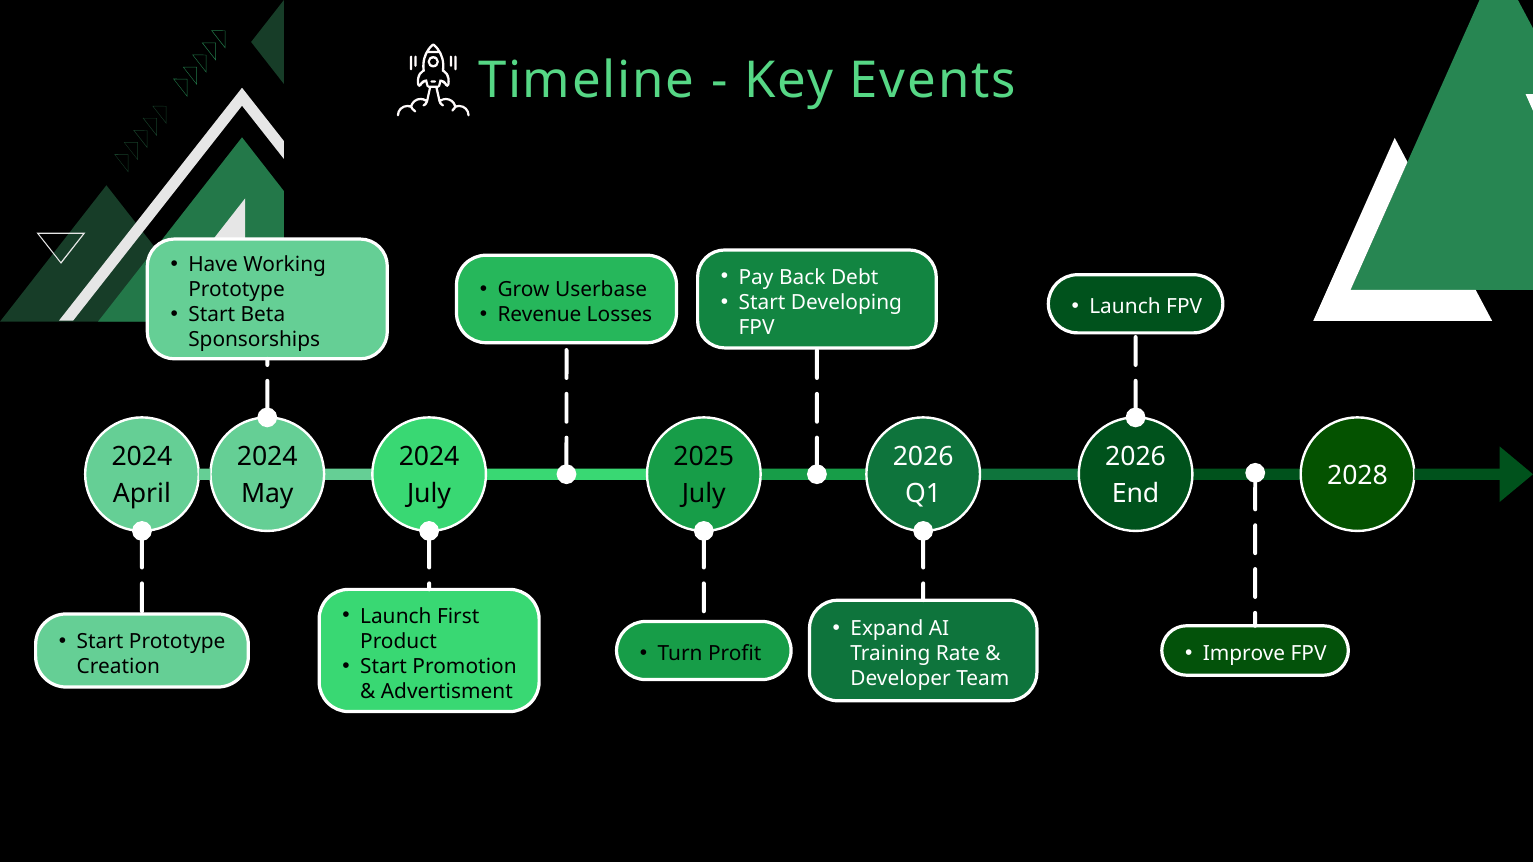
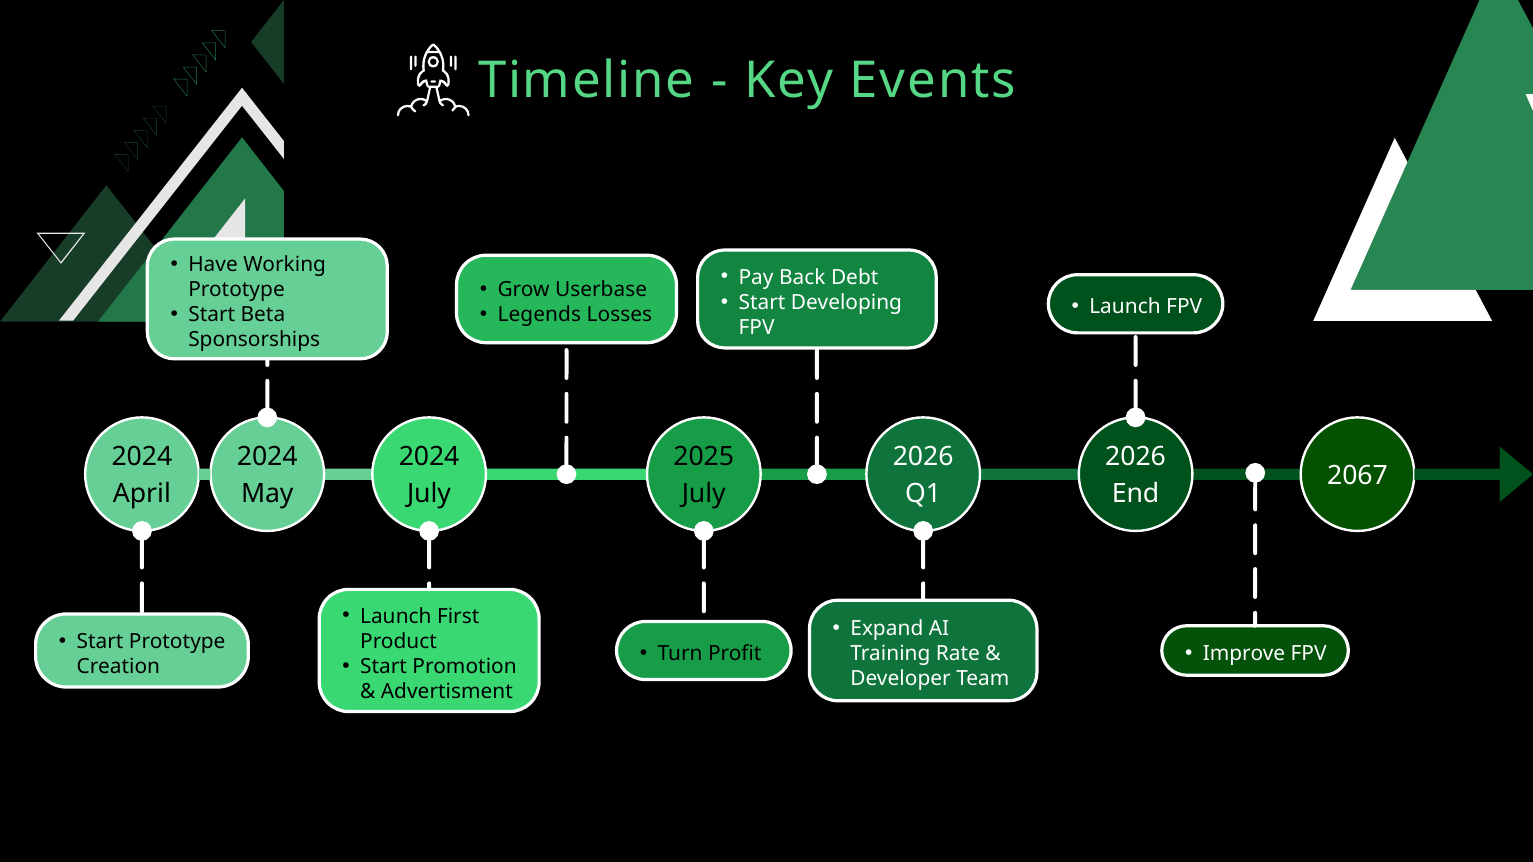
Revenue: Revenue -> Legends
2028: 2028 -> 2067
